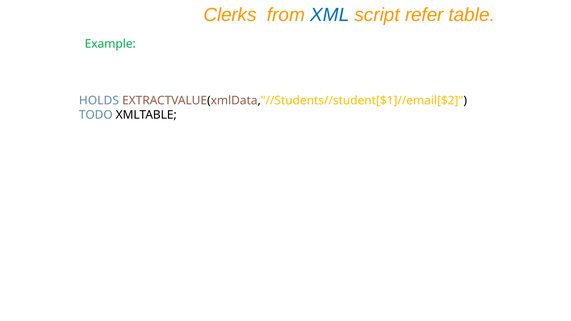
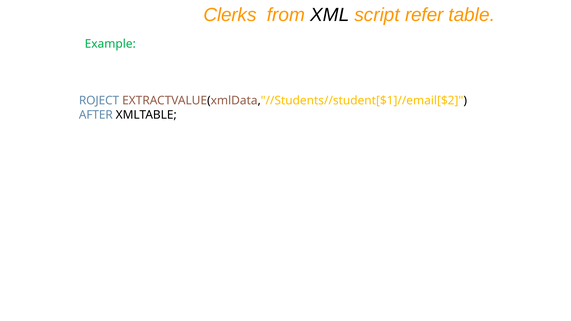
XML colour: blue -> black
HOLDS: HOLDS -> ROJECT
TODO: TODO -> AFTER
